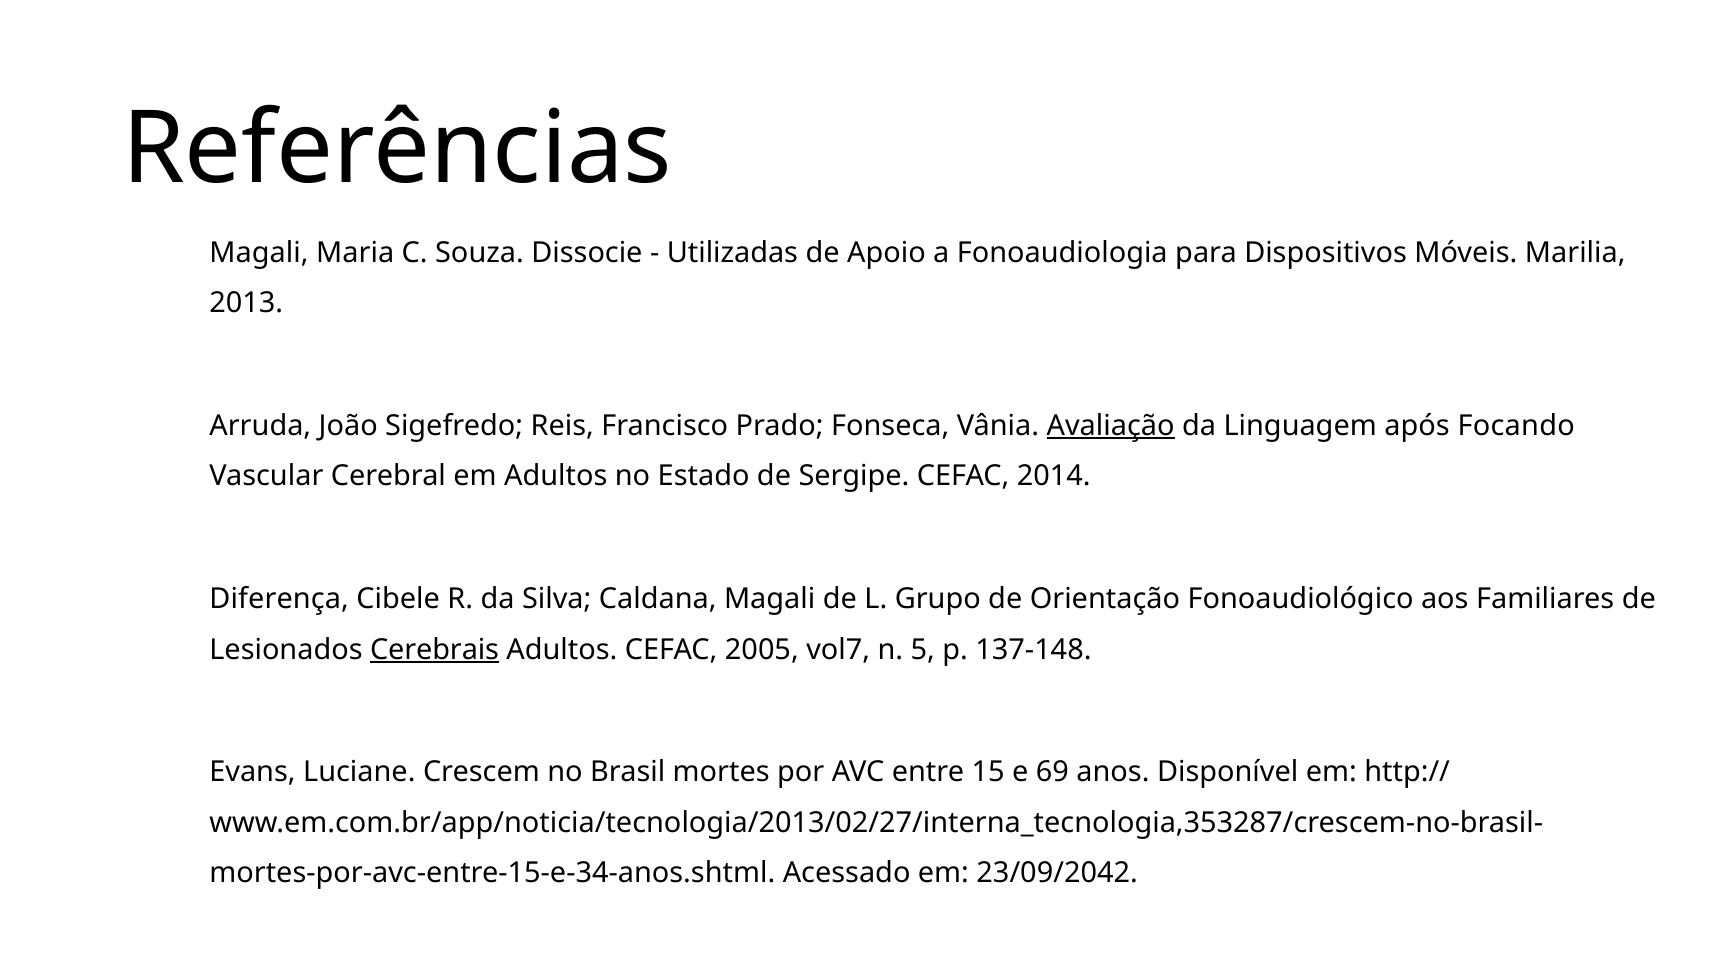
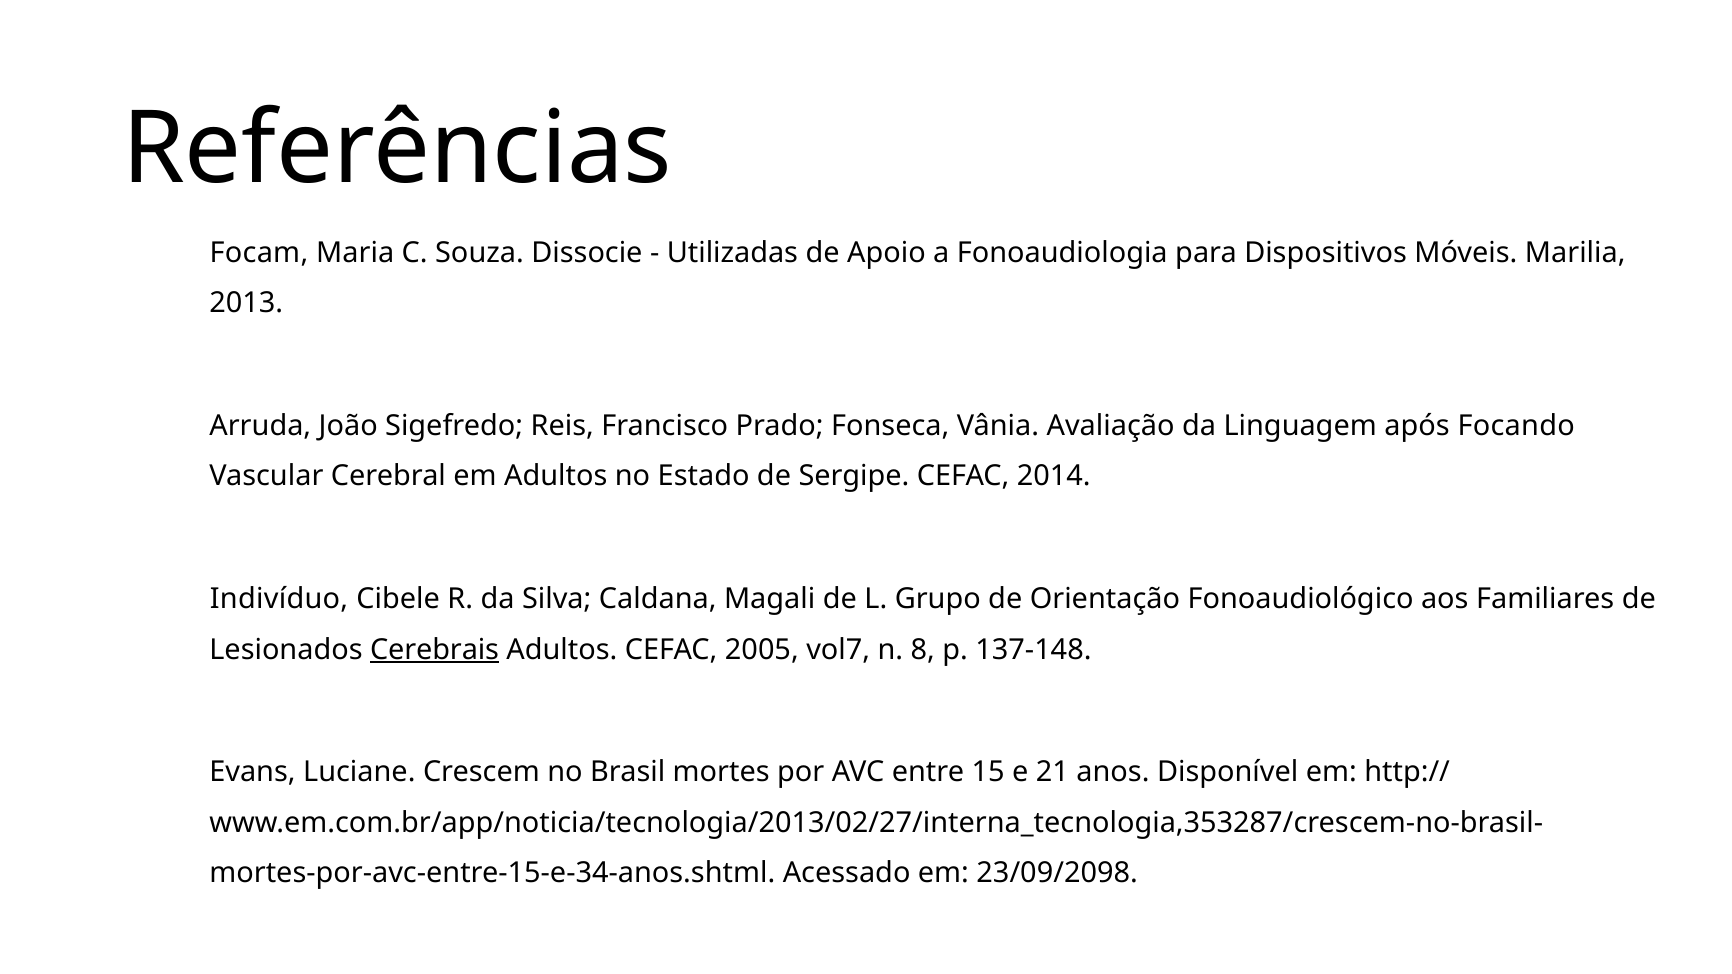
Magali at (259, 253): Magali -> Focam
Avaliação underline: present -> none
Diferença: Diferença -> Indivíduo
5: 5 -> 8
69: 69 -> 21
23/09/2042: 23/09/2042 -> 23/09/2098
